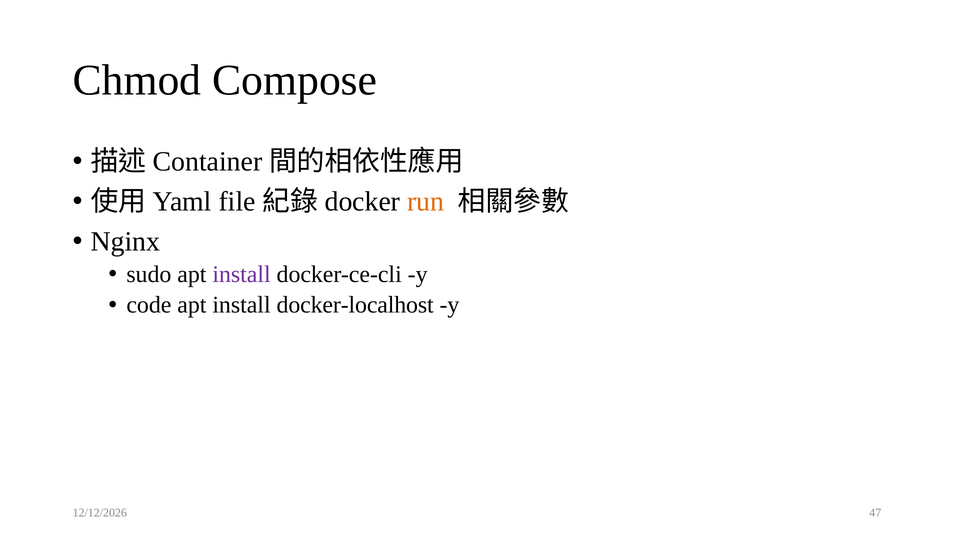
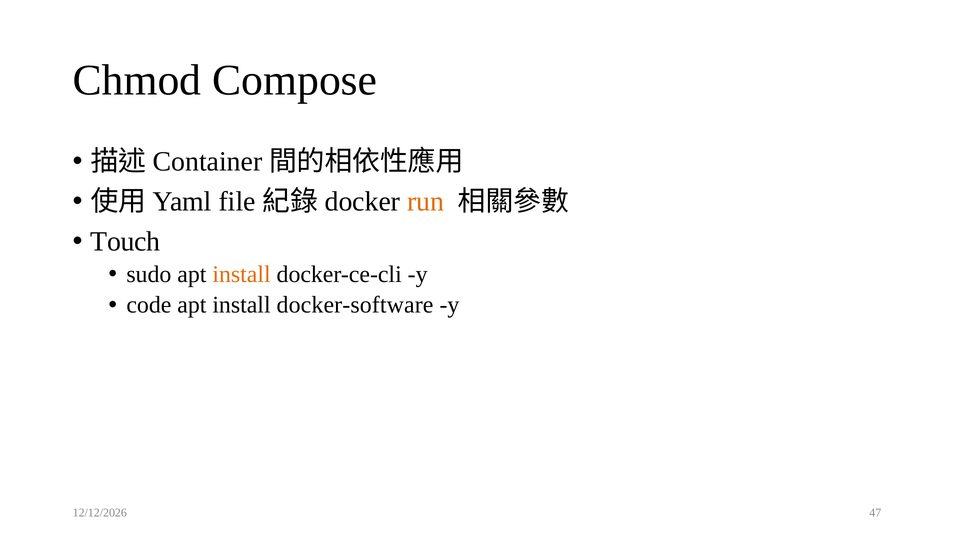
Nginx: Nginx -> Touch
install at (242, 274) colour: purple -> orange
docker-localhost: docker-localhost -> docker-software
